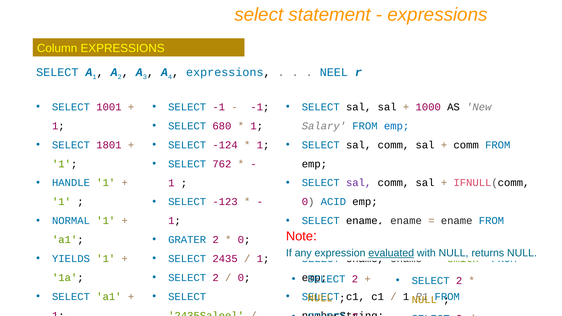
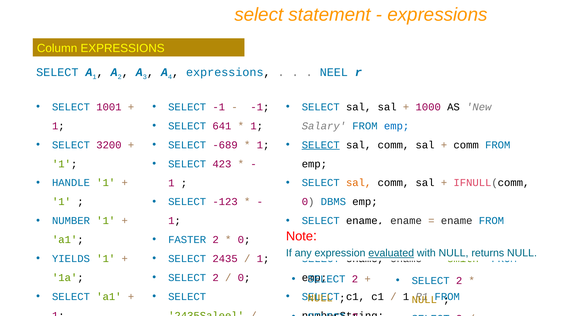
680: 680 -> 641
1801: 1801 -> 3200
SELECT at (321, 145) underline: none -> present
-124: -124 -> -689
762: 762 -> 423
sal at (359, 183) colour: purple -> orange
ACID: ACID -> DBMS
NORMAL: NORMAL -> NUMBER
GRATER: GRATER -> FASTER
